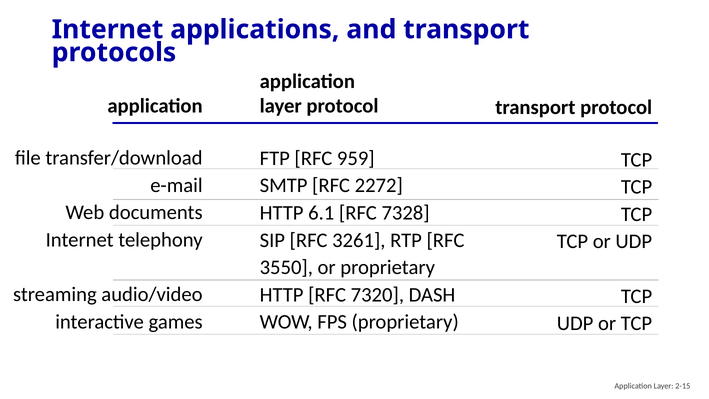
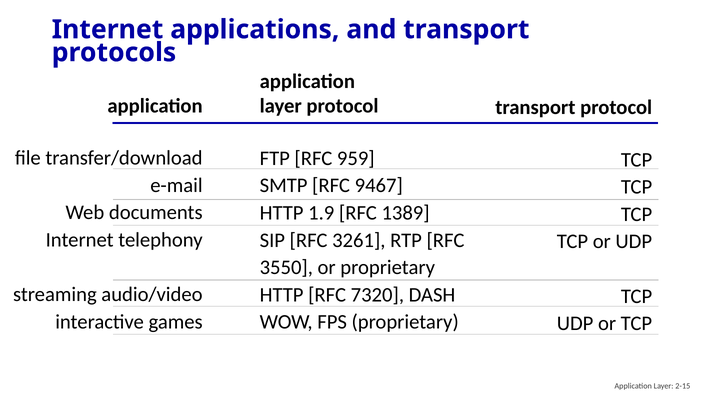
2272: 2272 -> 9467
6.1: 6.1 -> 1.9
7328: 7328 -> 1389
